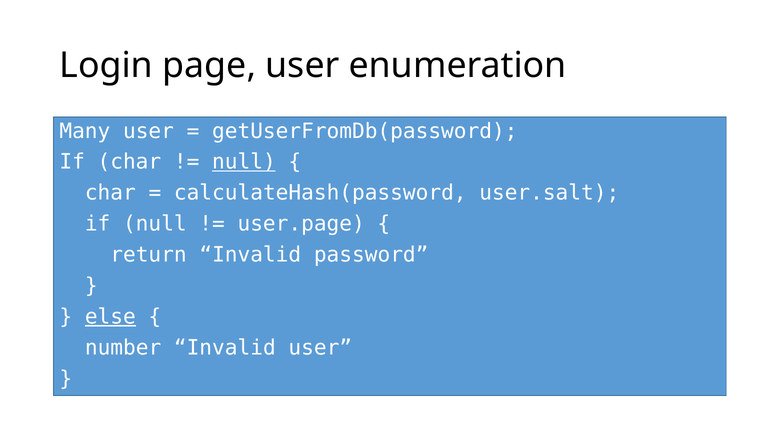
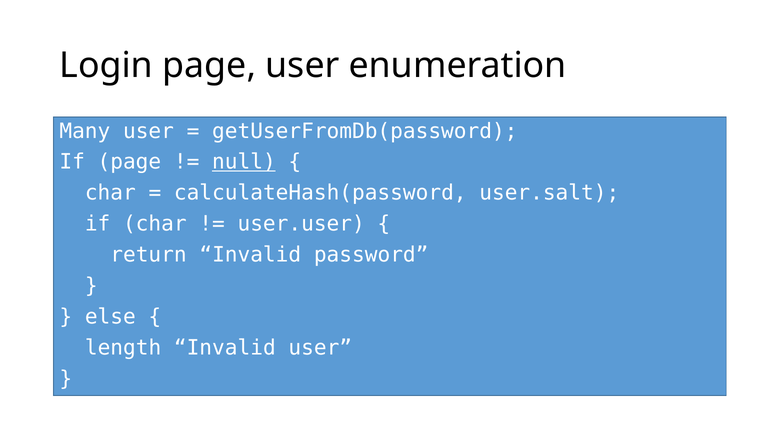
If char: char -> page
if null: null -> char
user.page: user.page -> user.user
else underline: present -> none
number: number -> length
